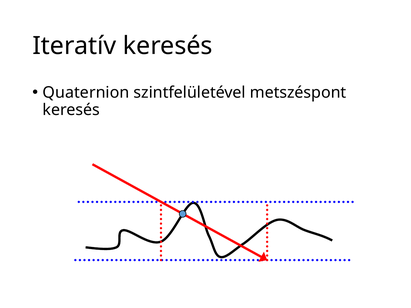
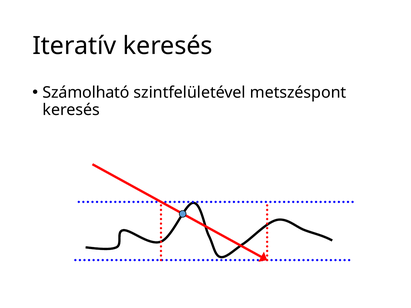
Quaternion: Quaternion -> Számolható
